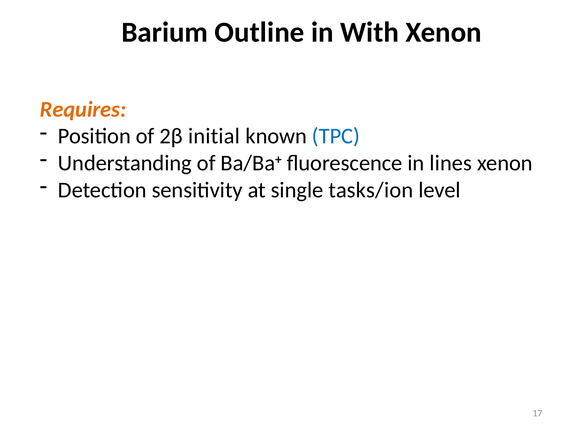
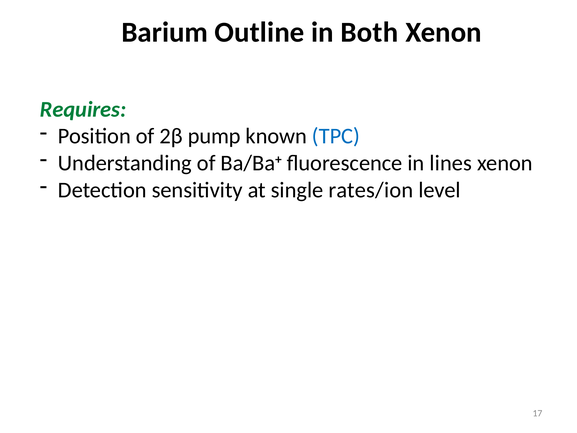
With: With -> Both
Requires colour: orange -> green
initial: initial -> pump
tasks/ion: tasks/ion -> rates/ion
